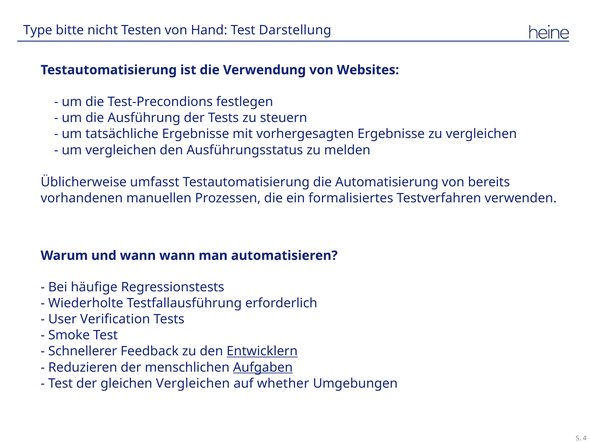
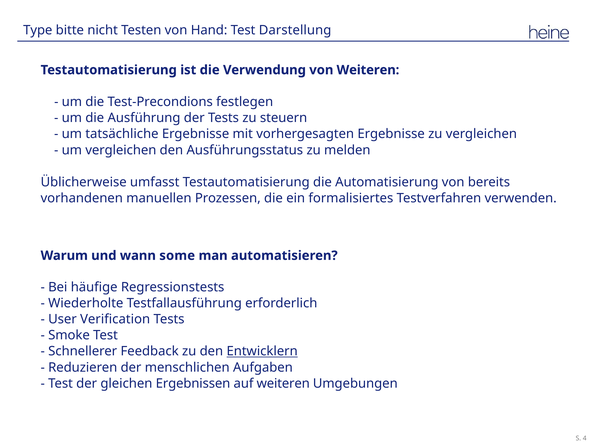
von Websites: Websites -> Weiteren
wann wann: wann -> some
Aufgaben underline: present -> none
gleichen Vergleichen: Vergleichen -> Ergebnissen
auf whether: whether -> weiteren
